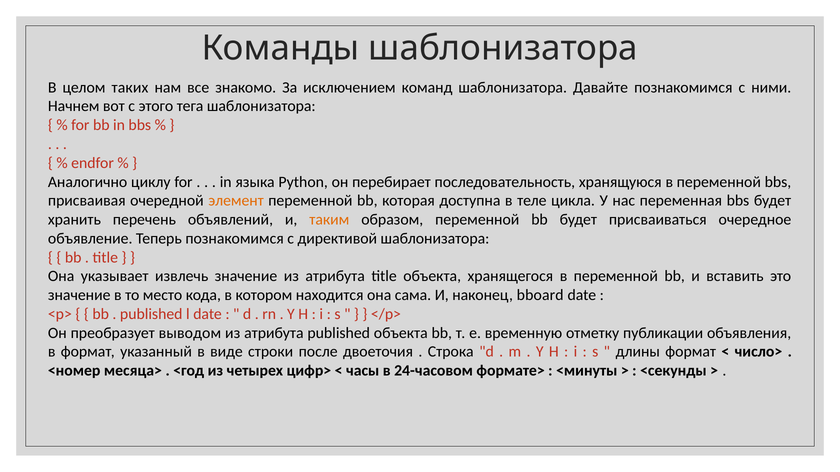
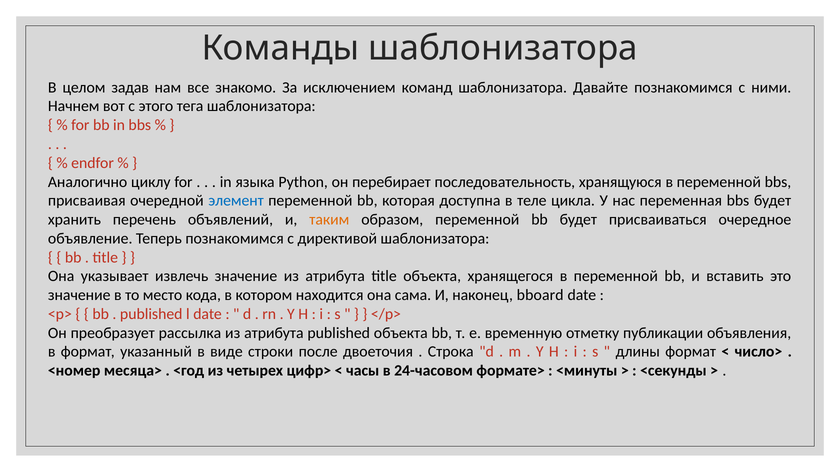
таких: таких -> задав
элемент colour: orange -> blue
выводом: выводом -> рассылка
